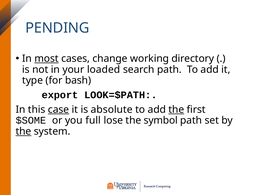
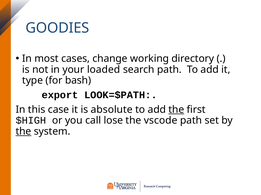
PENDING: PENDING -> GOODIES
most underline: present -> none
case underline: present -> none
$SOME: $SOME -> $HIGH
full: full -> call
symbol: symbol -> vscode
